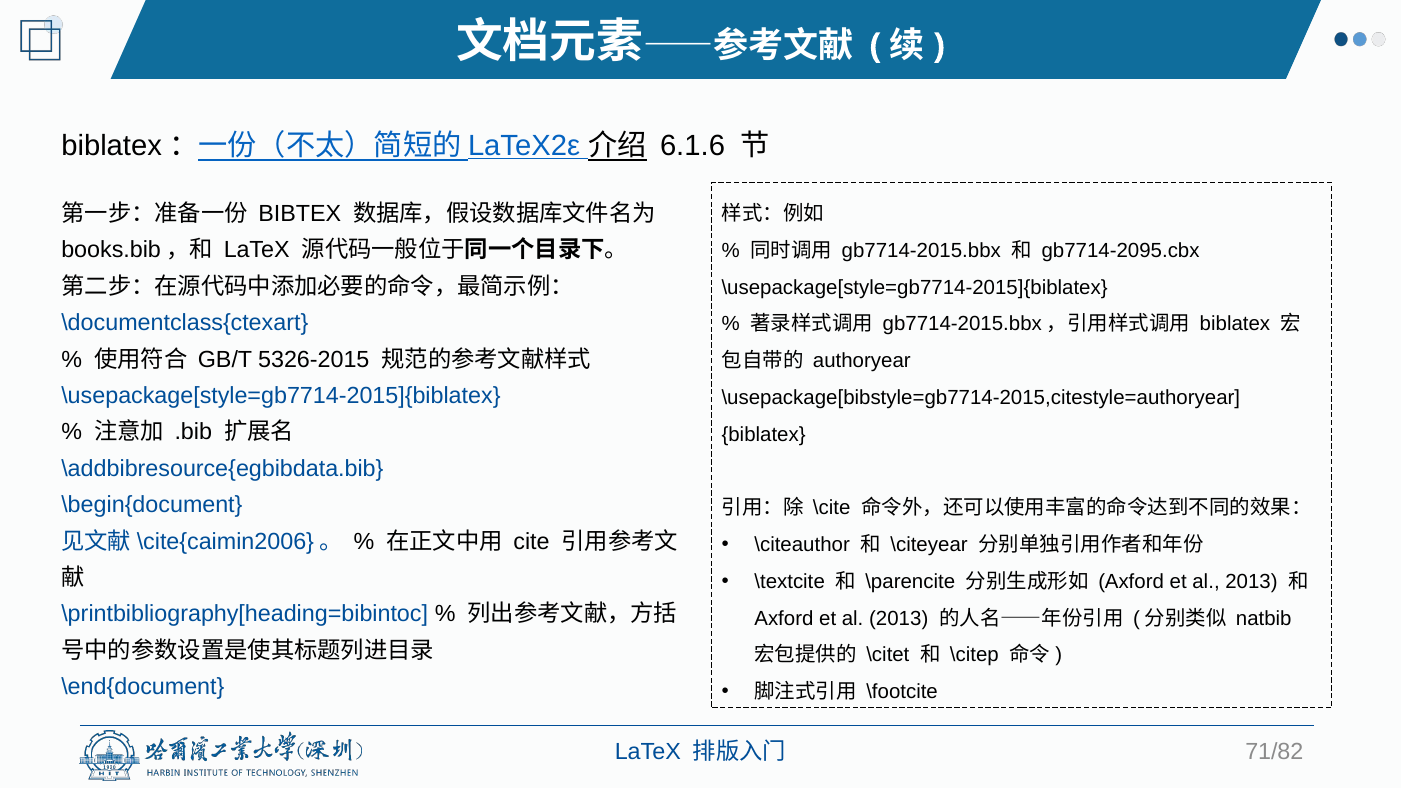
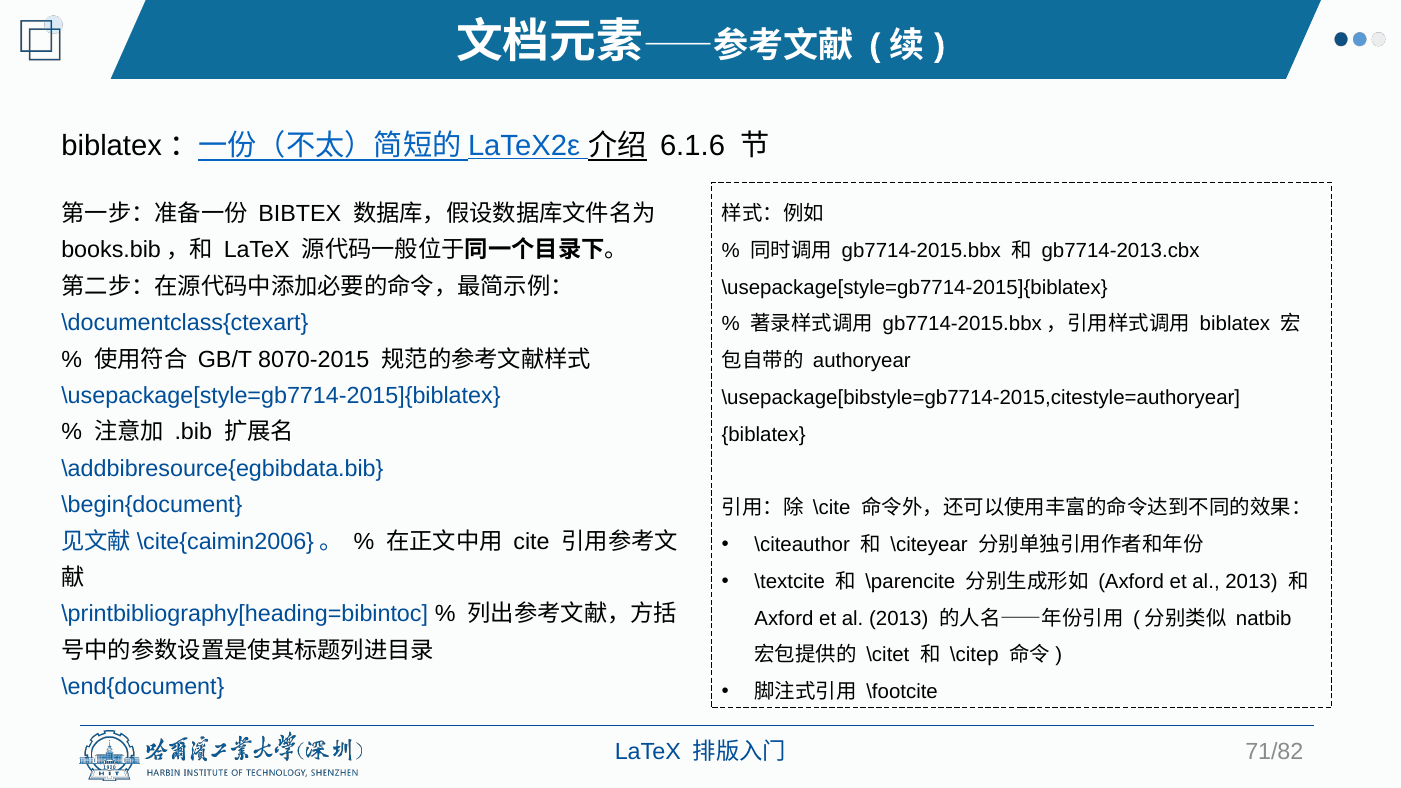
gb7714-2095.cbx: gb7714-2095.cbx -> gb7714-2013.cbx
5326-2015: 5326-2015 -> 8070-2015
